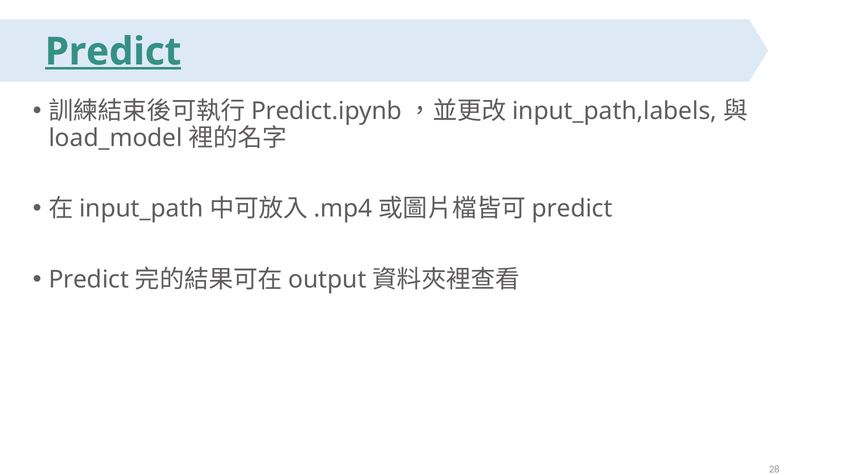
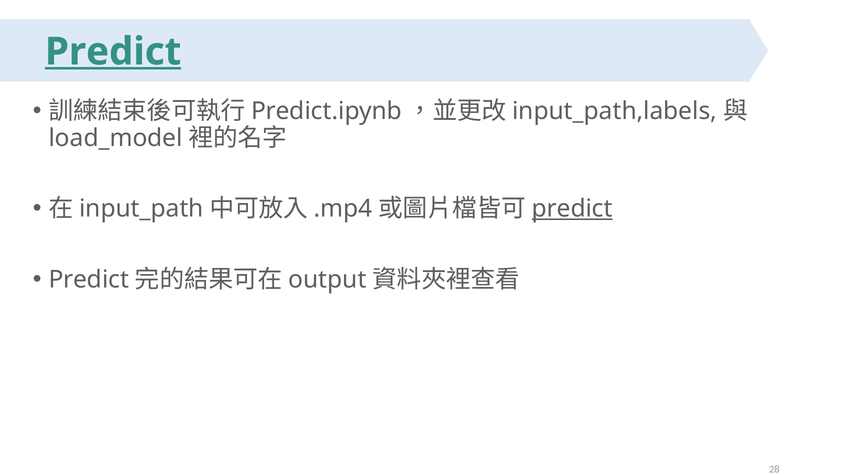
predict at (572, 209) underline: none -> present
